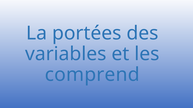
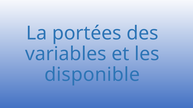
comprend: comprend -> disponible
